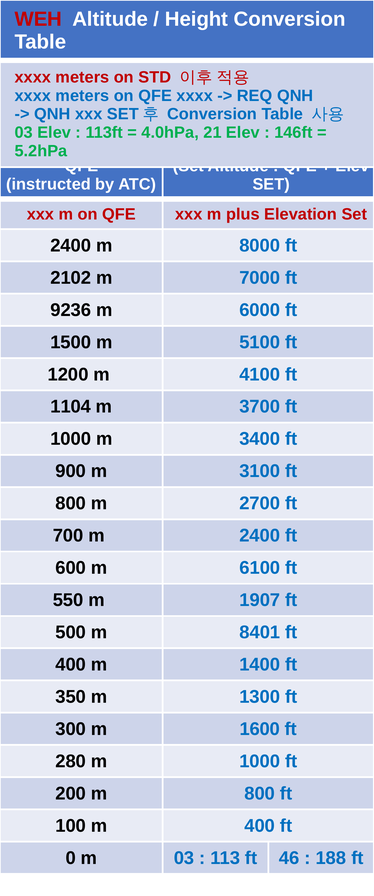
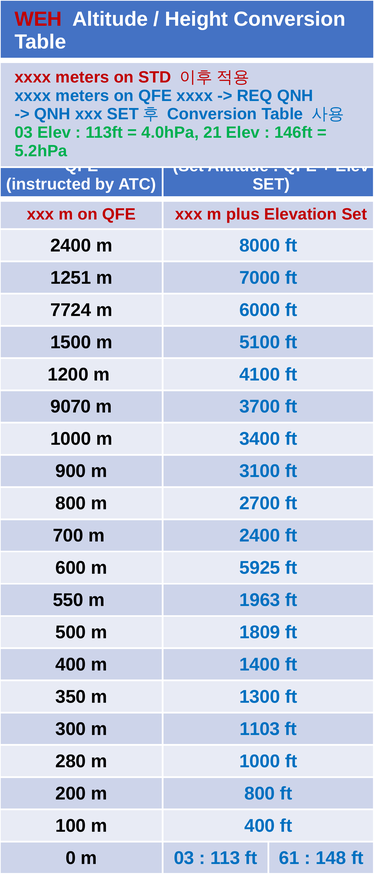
2102: 2102 -> 1251
9236: 9236 -> 7724
1104: 1104 -> 9070
6100: 6100 -> 5925
1907: 1907 -> 1963
8401: 8401 -> 1809
1600: 1600 -> 1103
46: 46 -> 61
188: 188 -> 148
